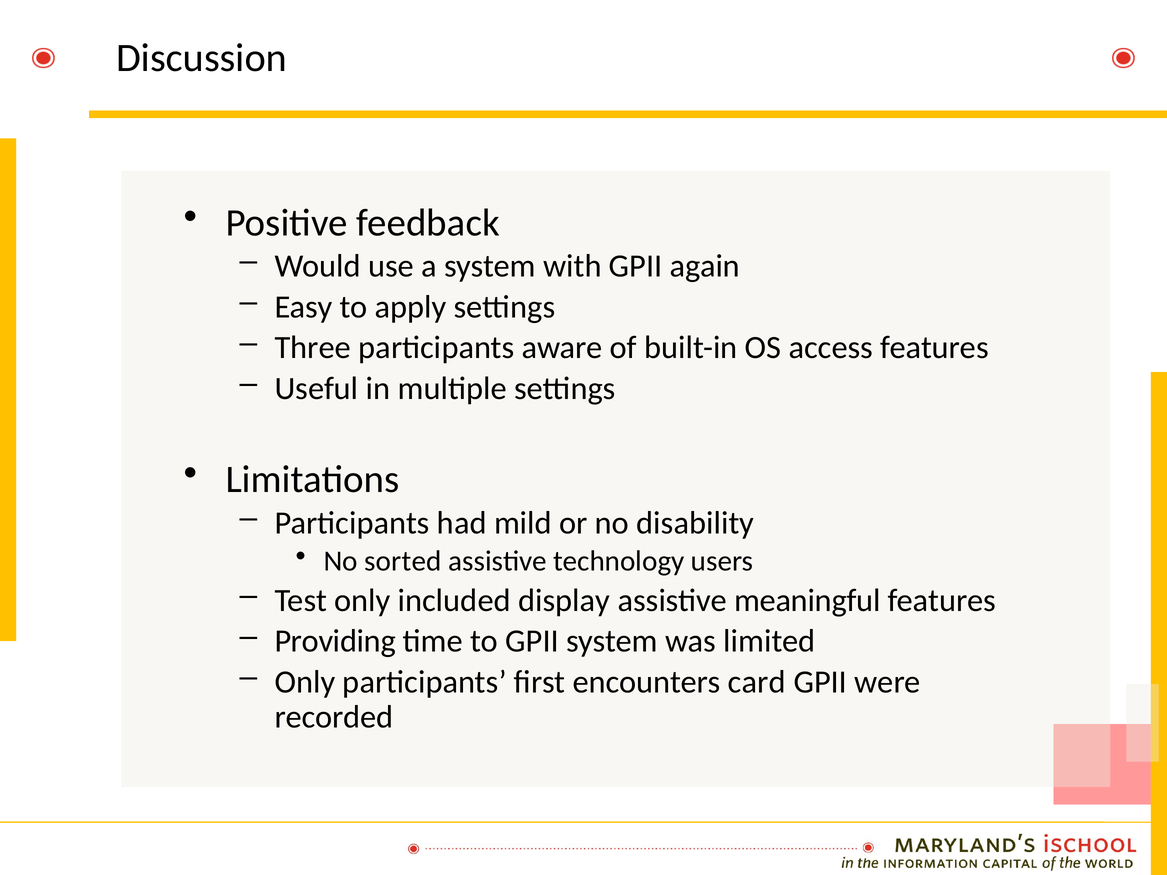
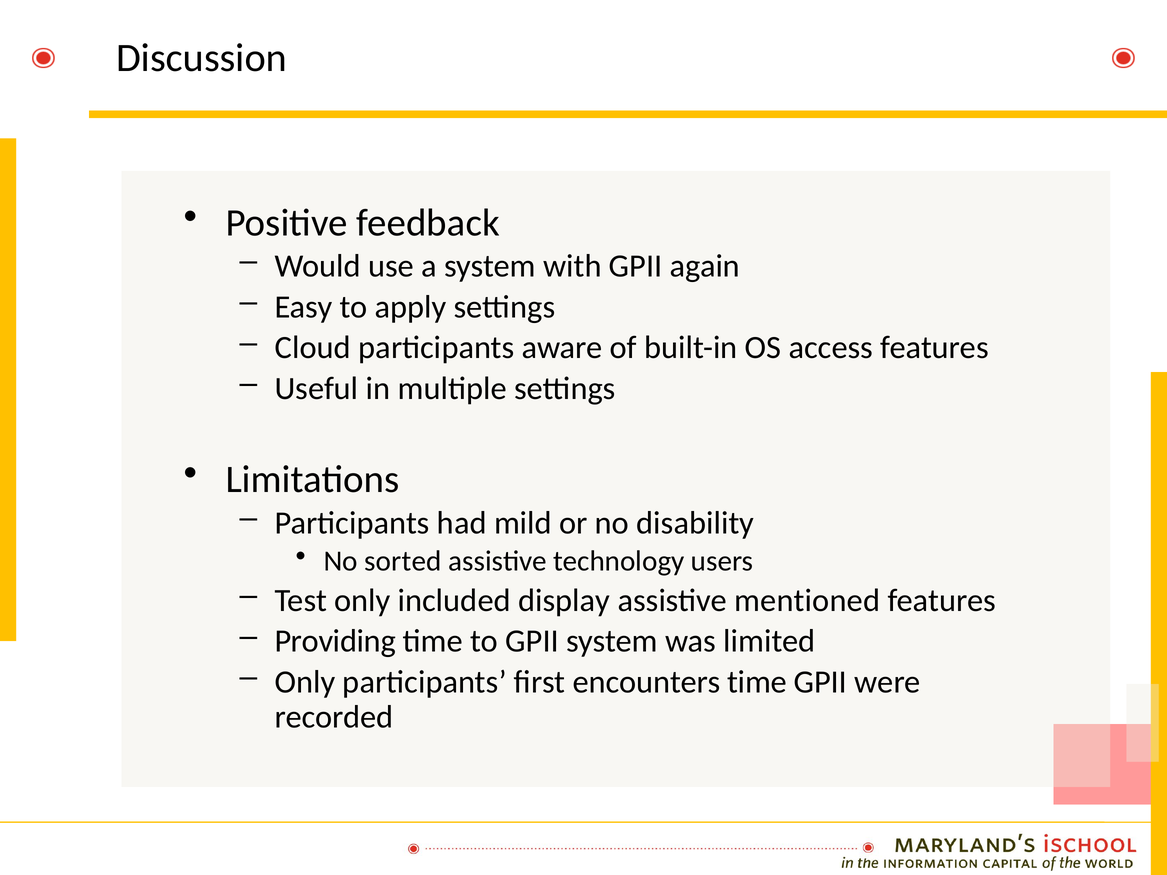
Three: Three -> Cloud
meaningful: meaningful -> mentioned
encounters card: card -> time
